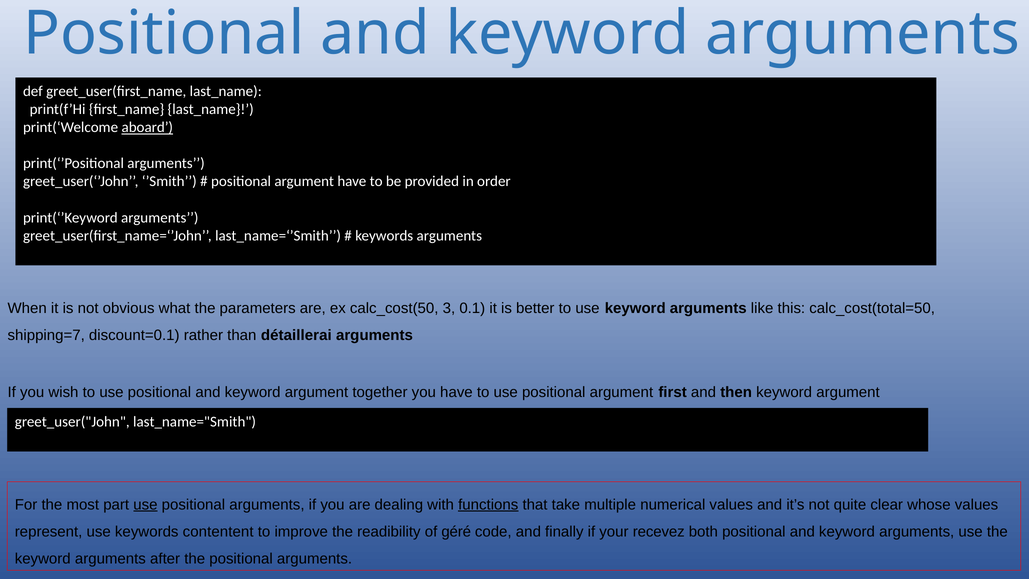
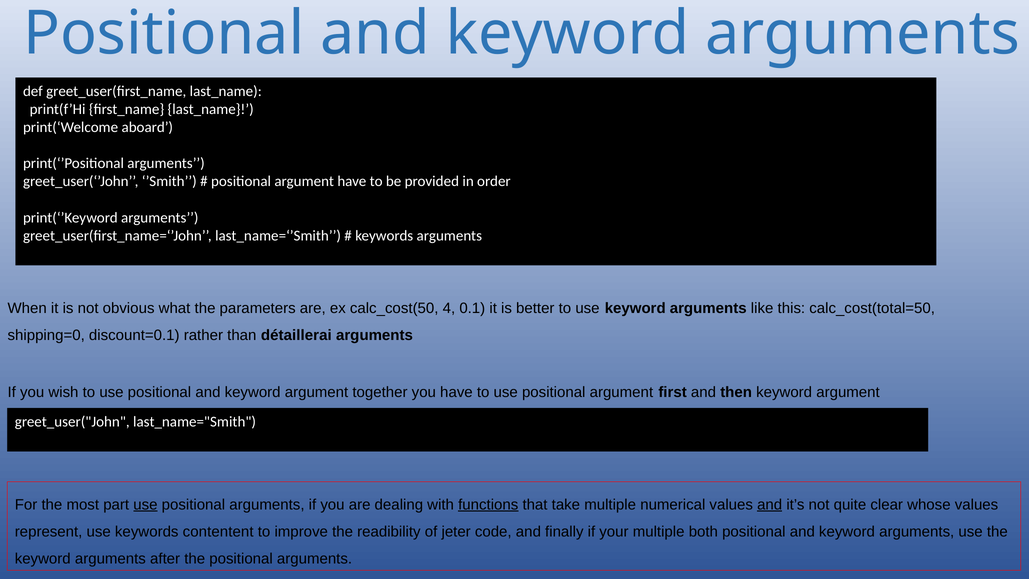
aboard underline: present -> none
3: 3 -> 4
shipping=7: shipping=7 -> shipping=0
and at (770, 504) underline: none -> present
géré: géré -> jeter
your recevez: recevez -> multiple
